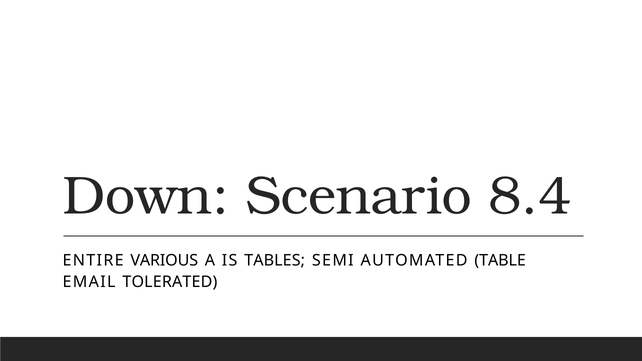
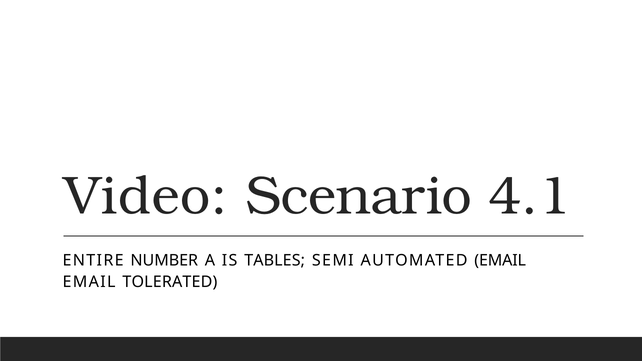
Down: Down -> Video
8.4: 8.4 -> 4.1
VARIOUS: VARIOUS -> NUMBER
AUTOMATED TABLE: TABLE -> EMAIL
